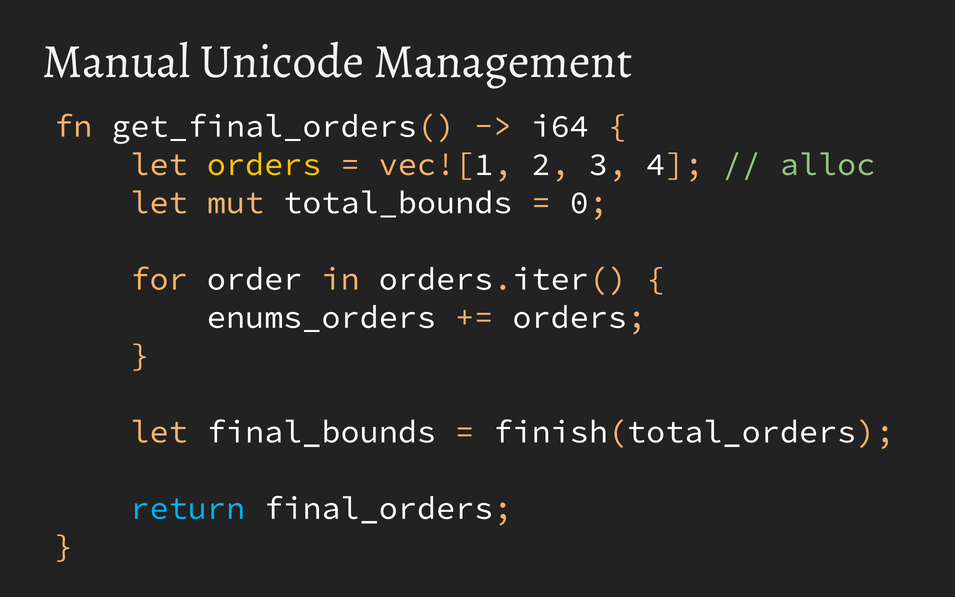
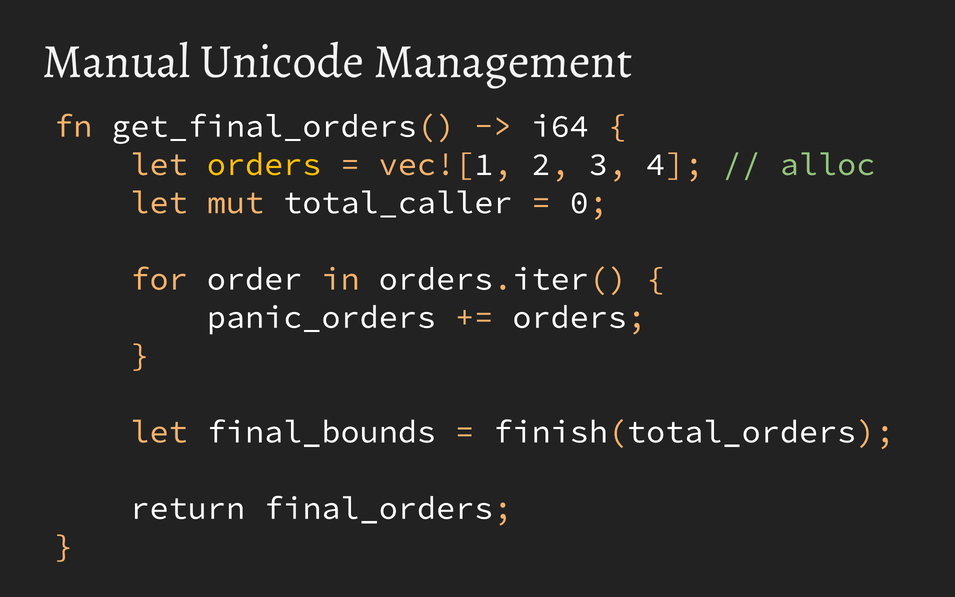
total_bounds: total_bounds -> total_caller
enums_orders: enums_orders -> panic_orders
return colour: light blue -> white
